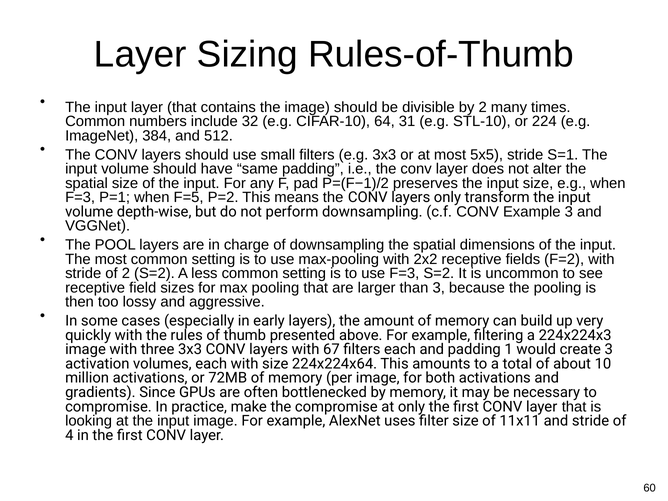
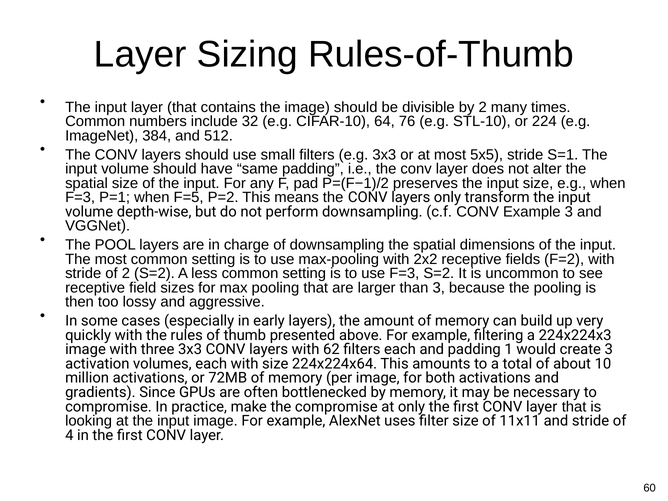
31: 31 -> 76
67: 67 -> 62
